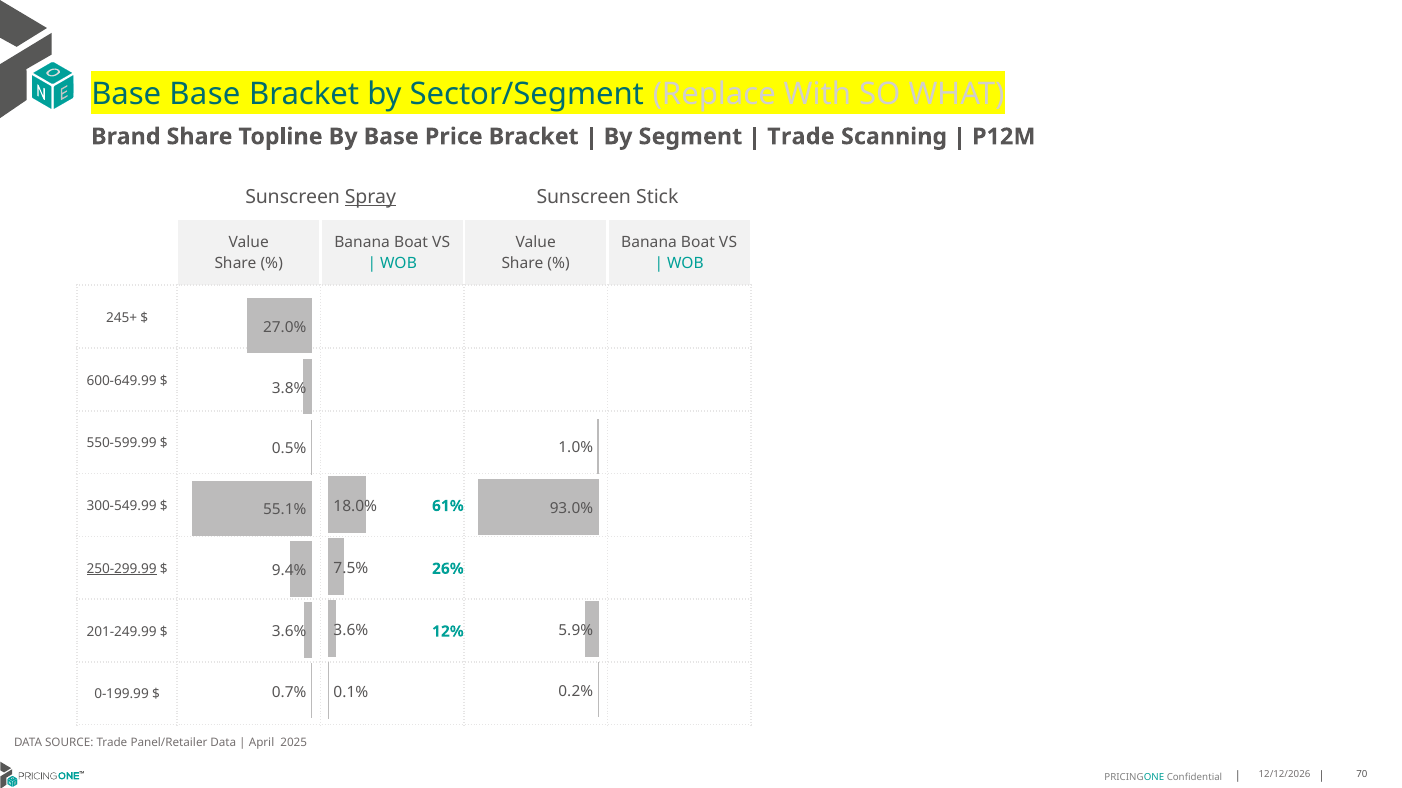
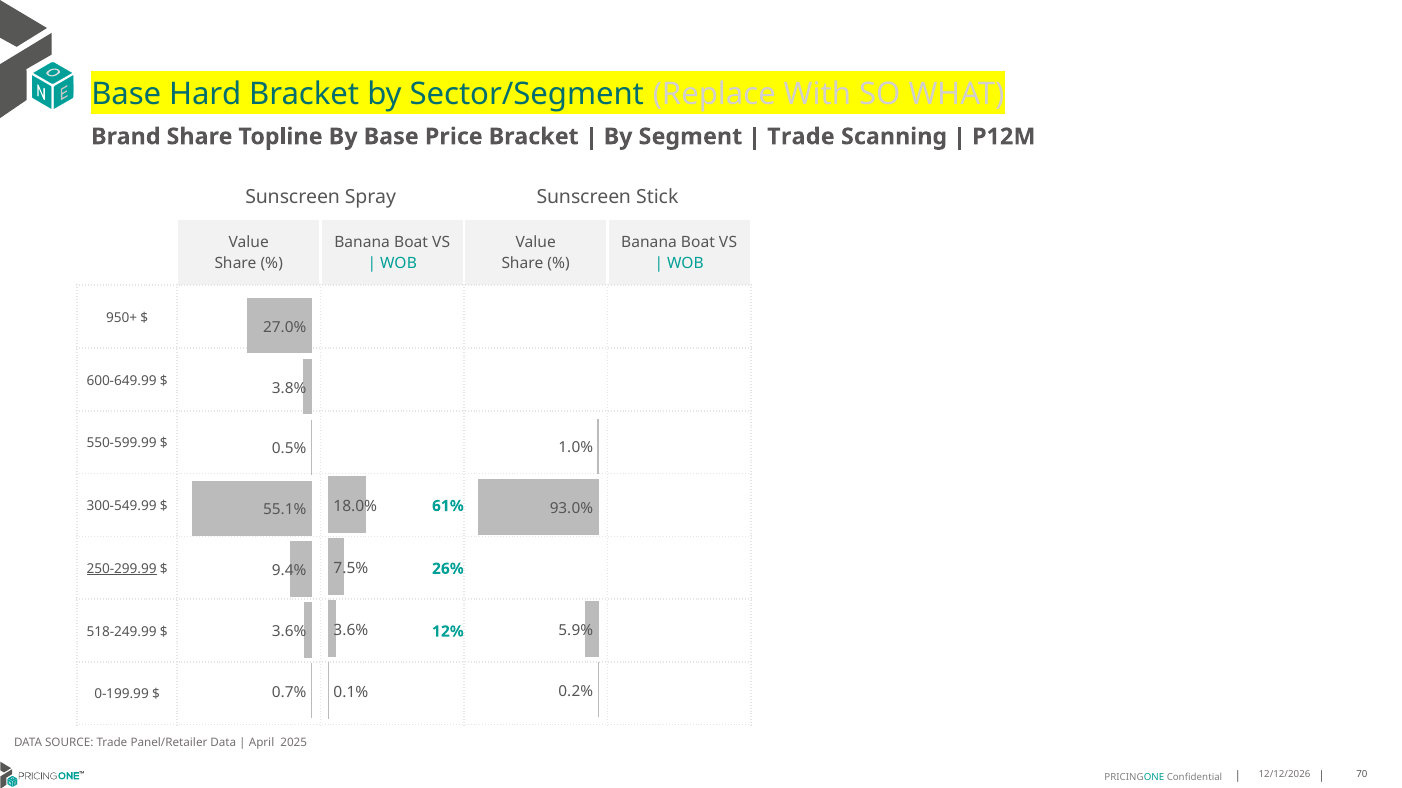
Base Base: Base -> Hard
Spray underline: present -> none
245+: 245+ -> 950+
201-249.99: 201-249.99 -> 518-249.99
